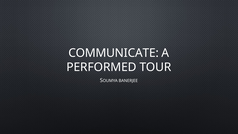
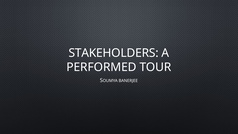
COMMUNICATE: COMMUNICATE -> STAKEHOLDERS
